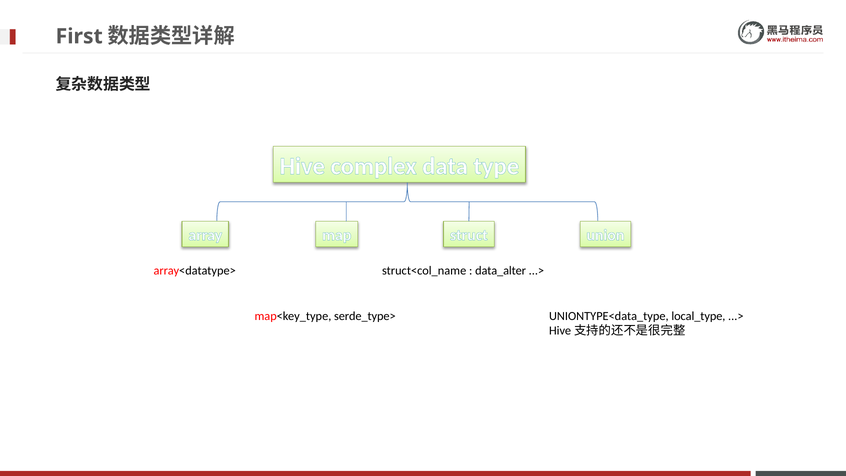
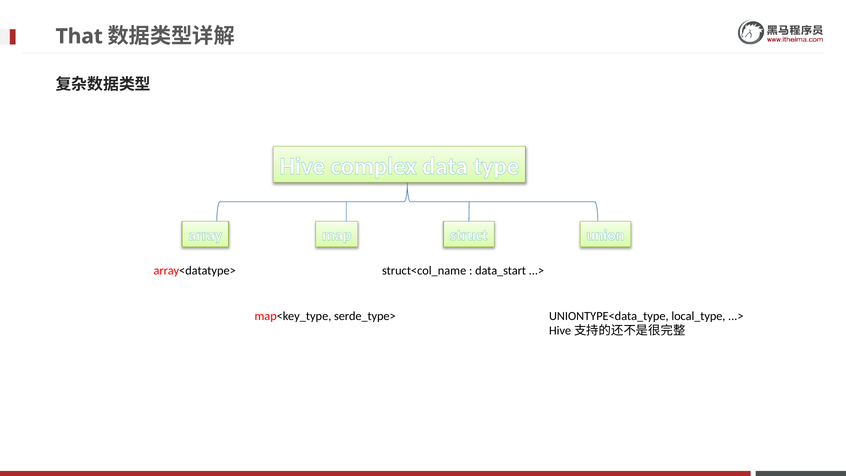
First: First -> That
data_alter: data_alter -> data_start
